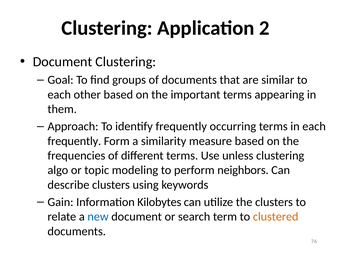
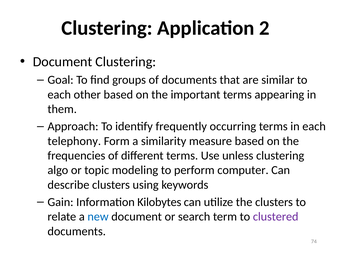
frequently at (74, 141): frequently -> telephony
neighbors: neighbors -> computer
clustered colour: orange -> purple
